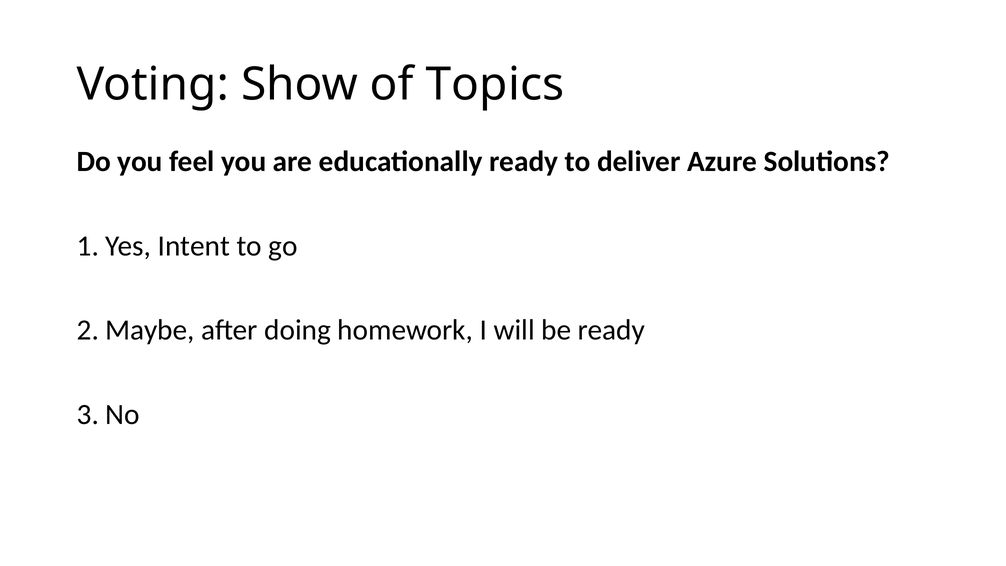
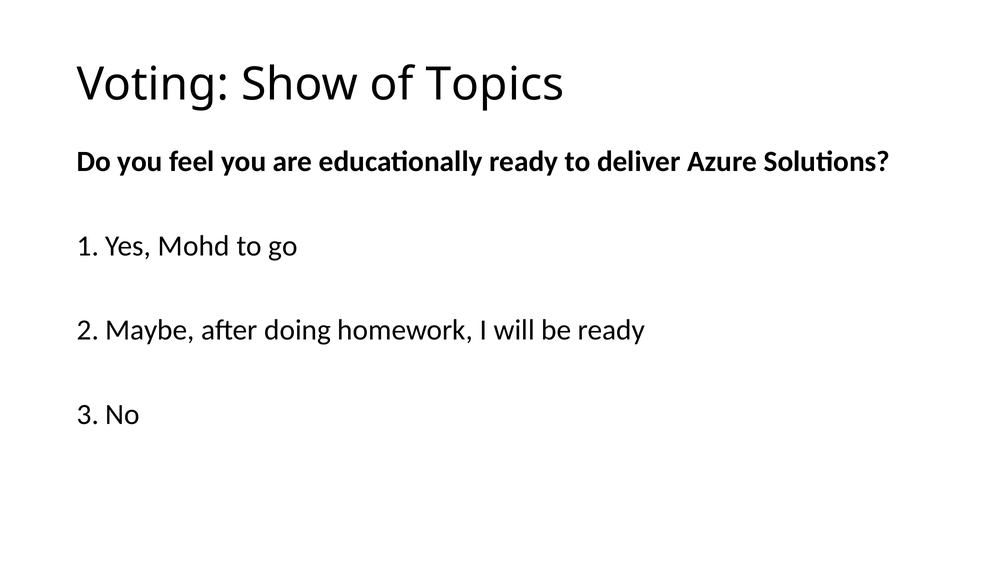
Intent: Intent -> Mohd
